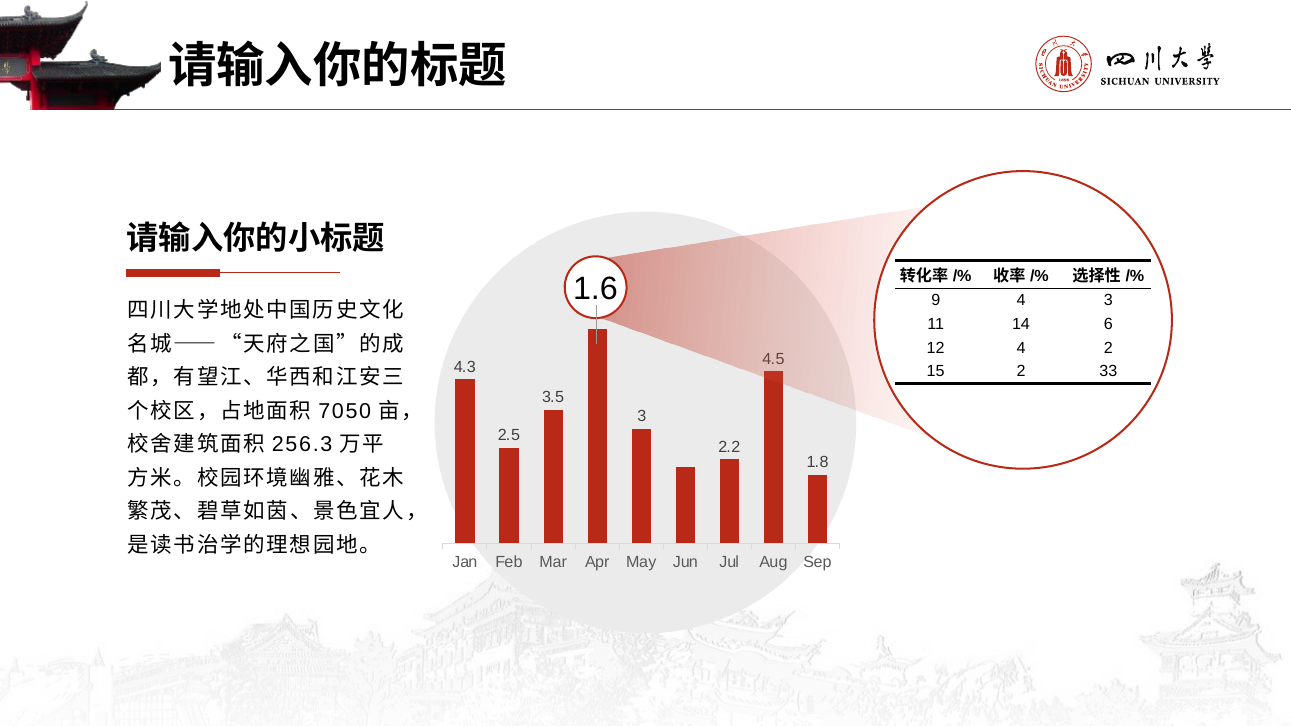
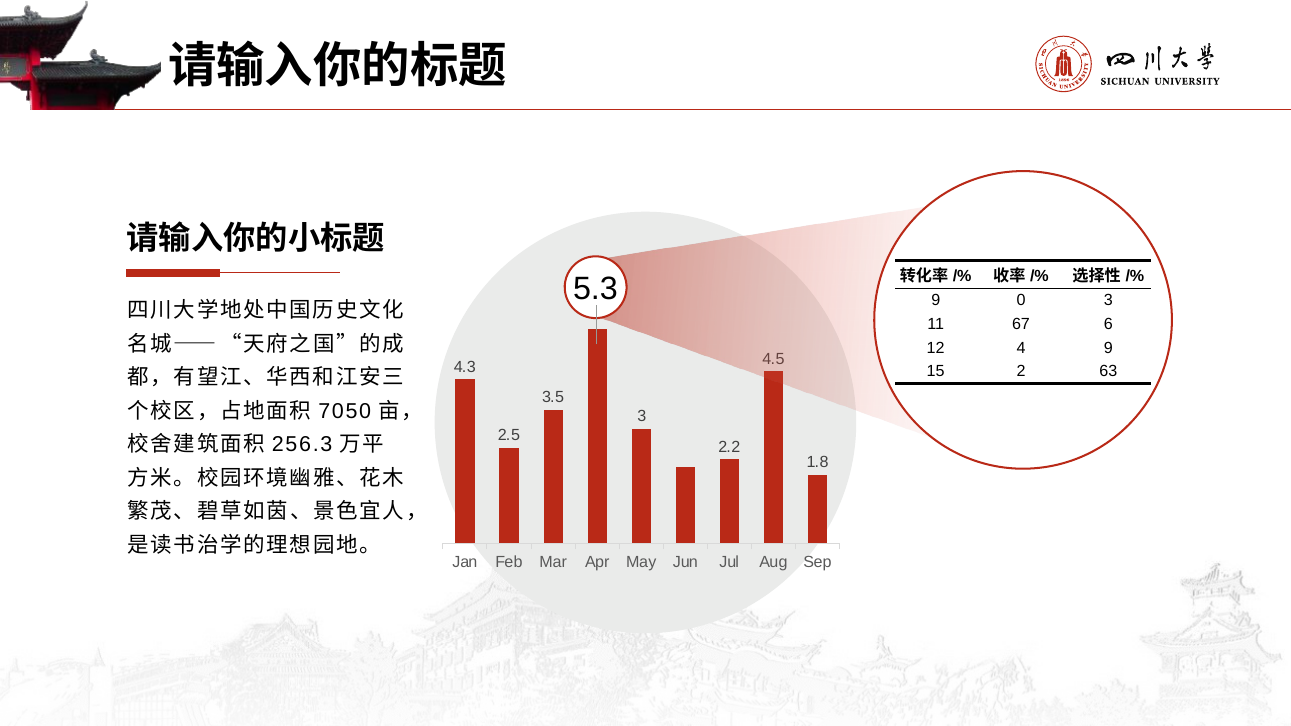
1.6: 1.6 -> 5.3
9 4: 4 -> 0
14: 14 -> 67
4 2: 2 -> 9
33: 33 -> 63
